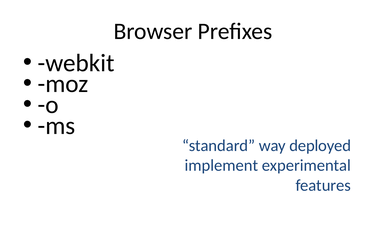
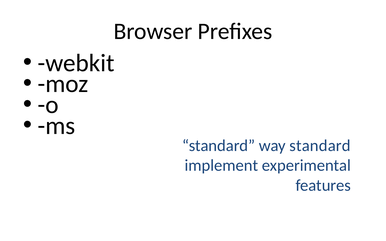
way deployed: deployed -> standard
